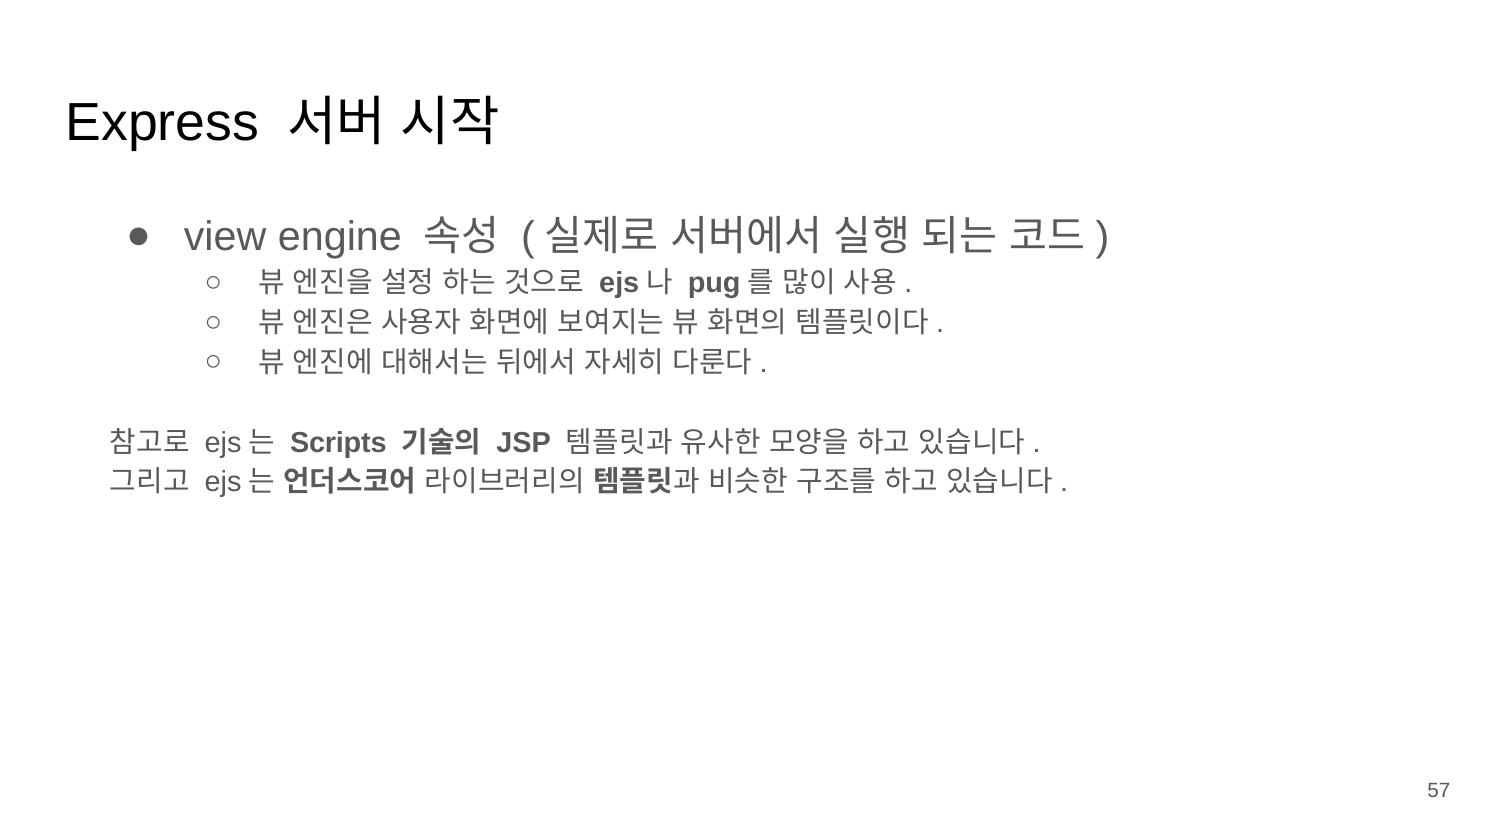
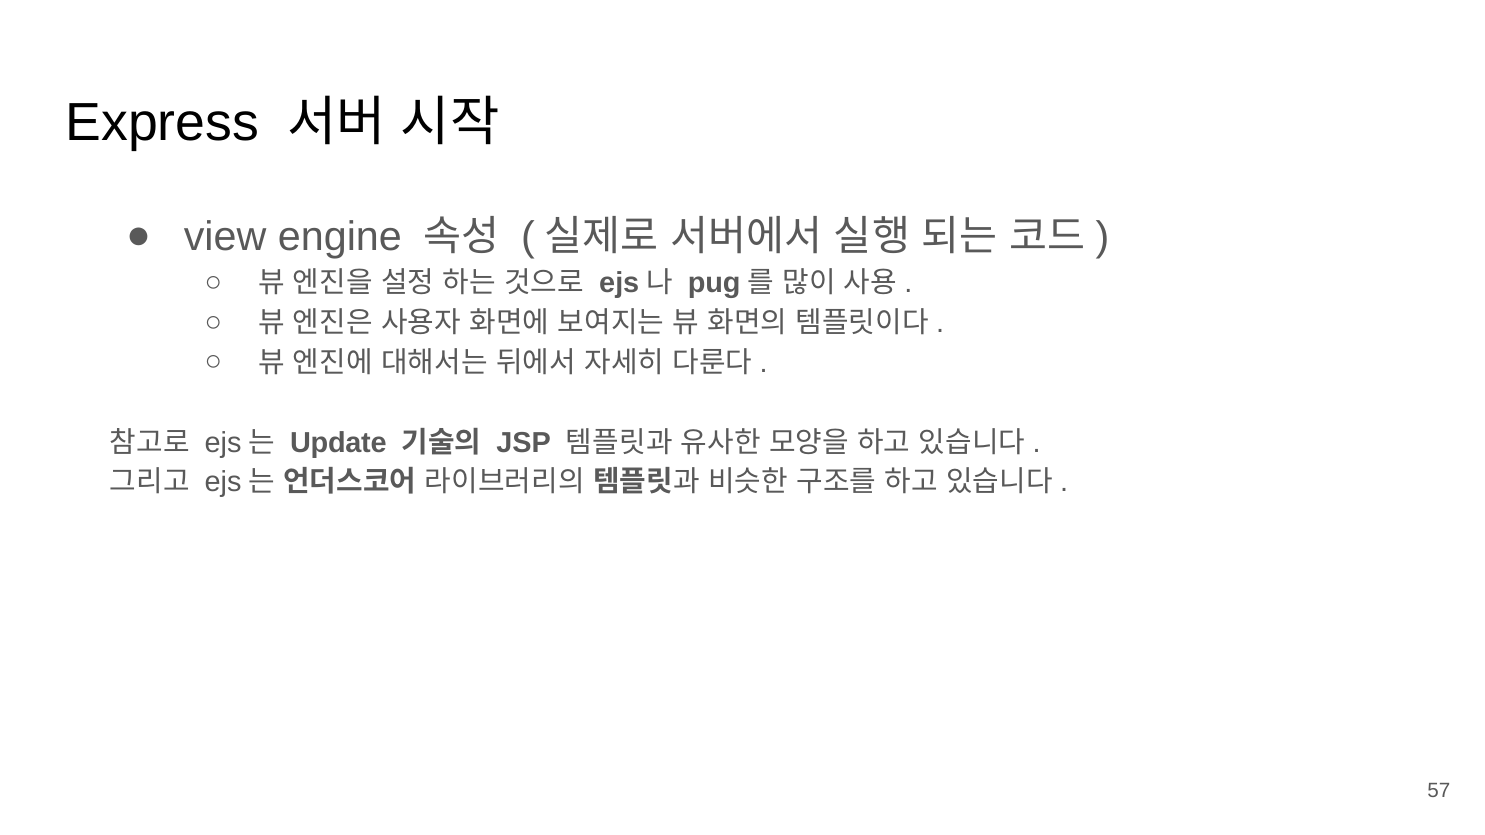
Scripts: Scripts -> Update
